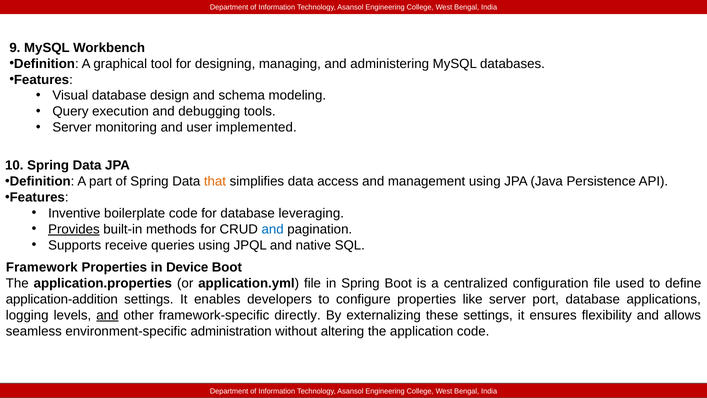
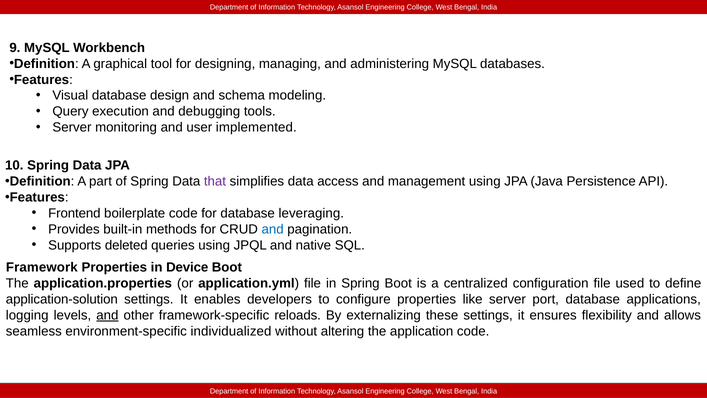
that colour: orange -> purple
Inventive: Inventive -> Frontend
Provides underline: present -> none
receive: receive -> deleted
application-addition: application-addition -> application-solution
directly: directly -> reloads
administration: administration -> individualized
